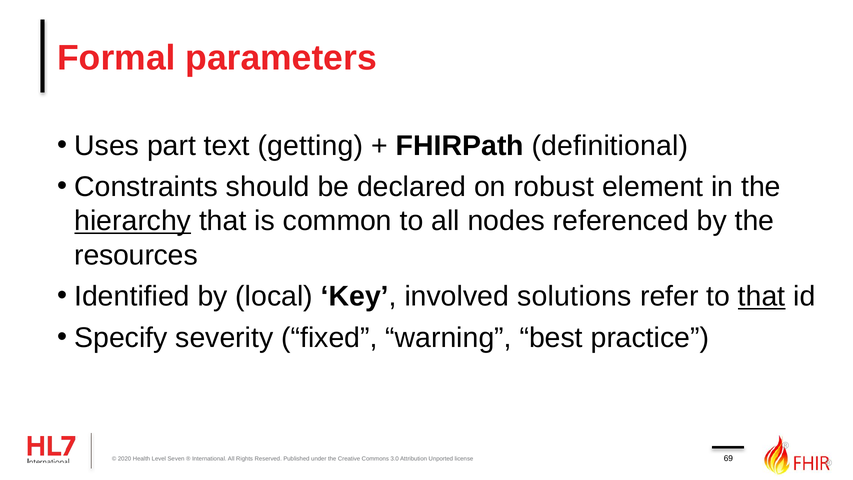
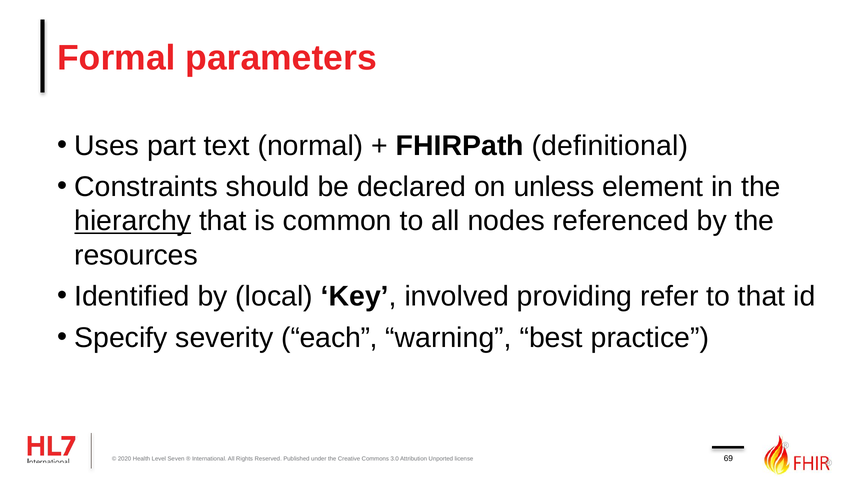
getting: getting -> normal
robust: robust -> unless
solutions: solutions -> providing
that at (762, 296) underline: present -> none
fixed: fixed -> each
